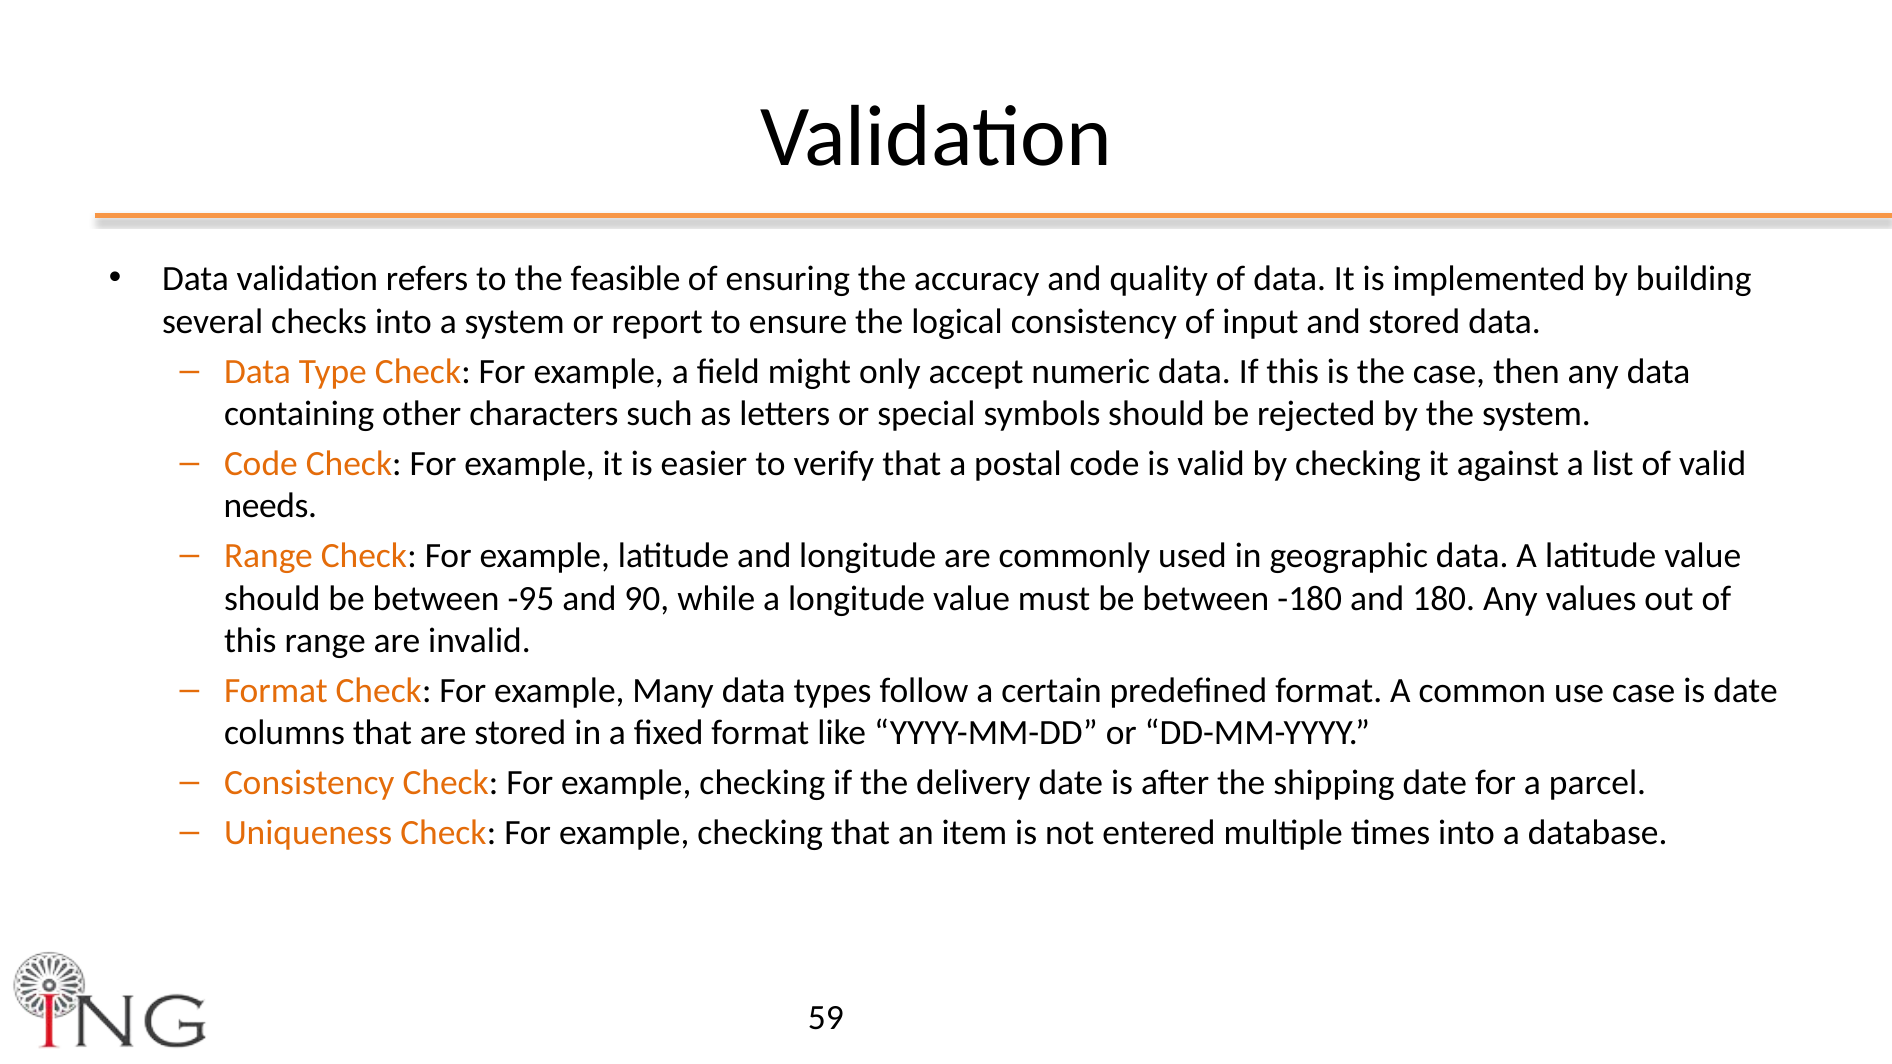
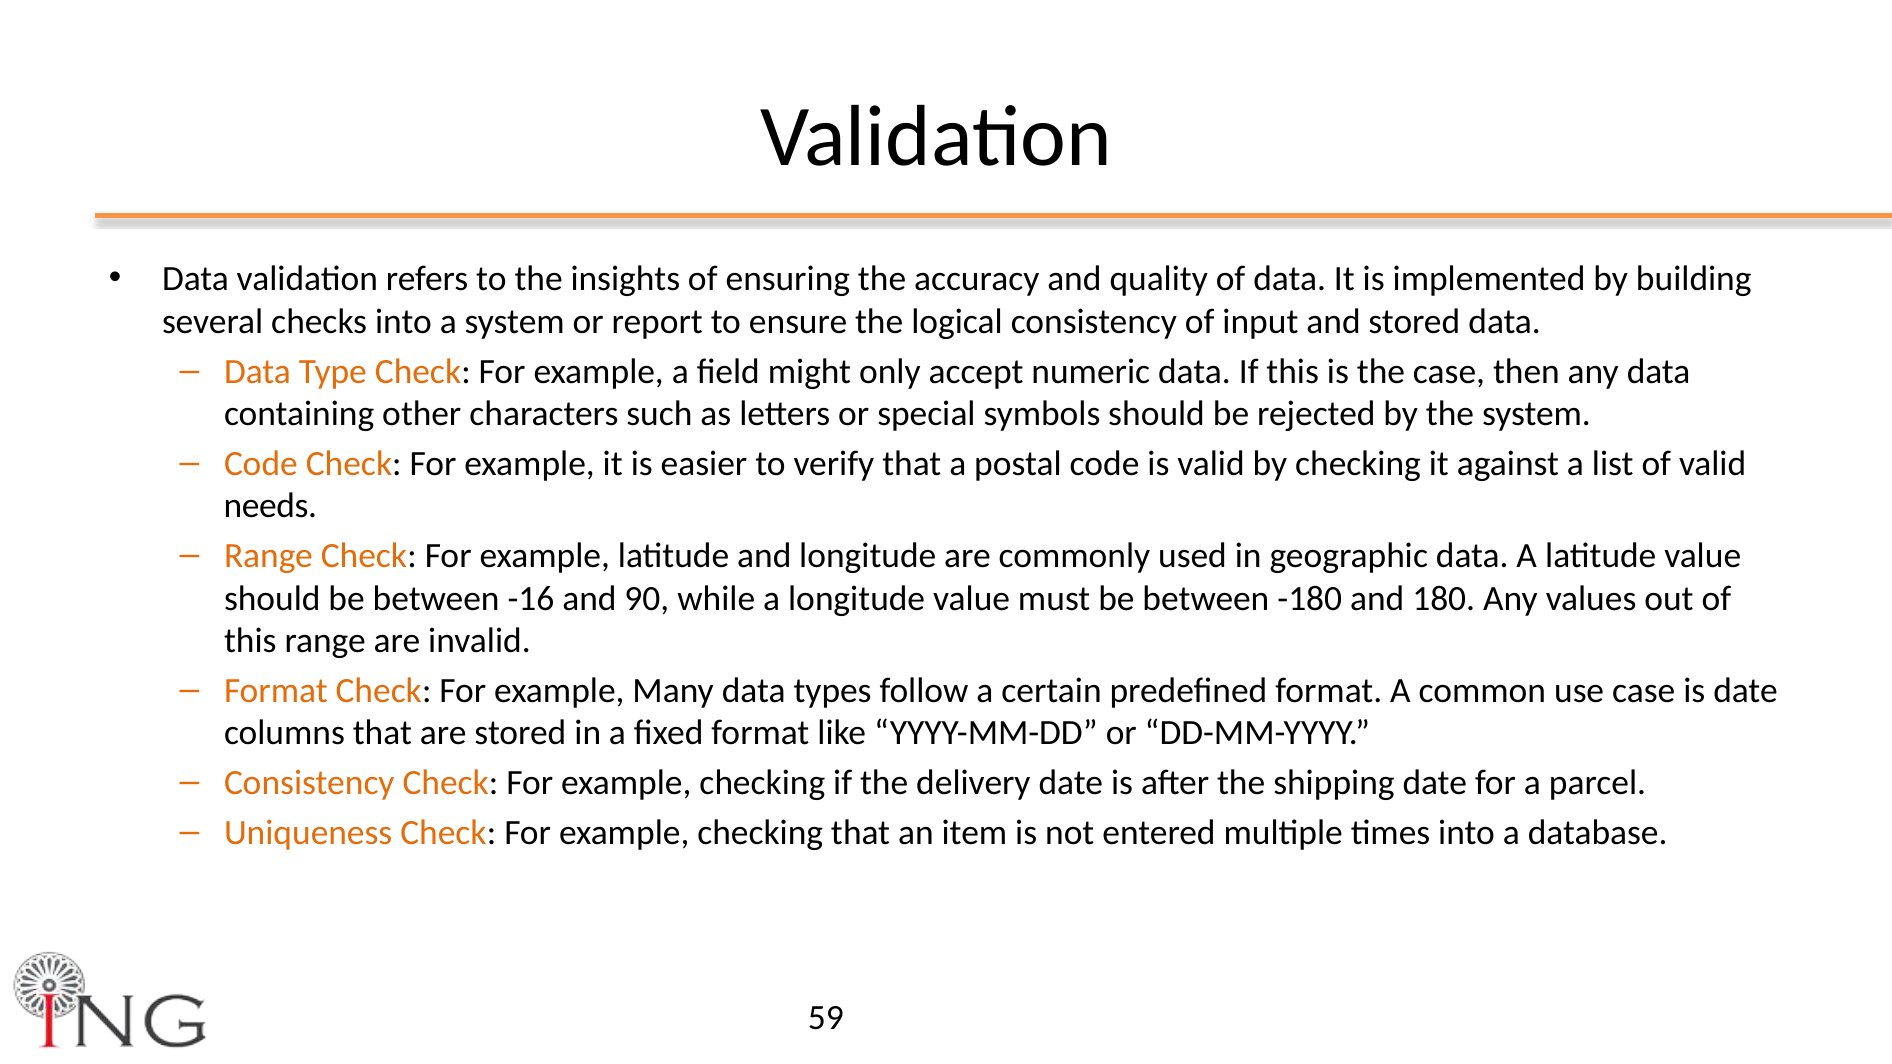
feasible: feasible -> insights
-95: -95 -> -16
